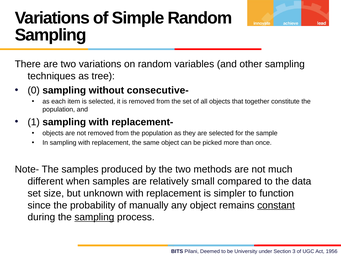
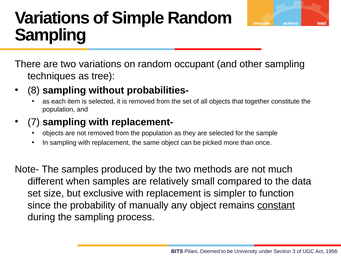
variables: variables -> occupant
0: 0 -> 8
consecutive-: consecutive- -> probabilities-
1: 1 -> 7
unknown: unknown -> exclusive
sampling at (94, 217) underline: present -> none
